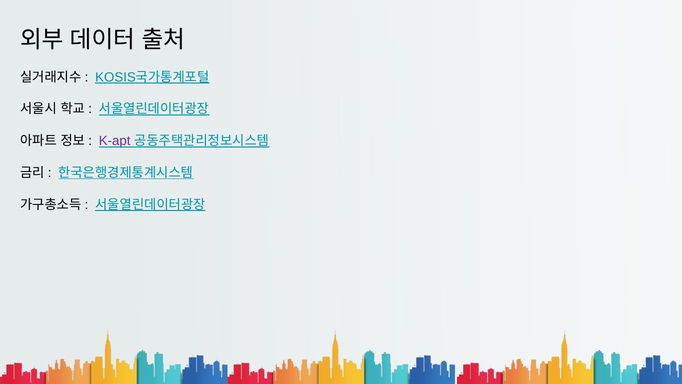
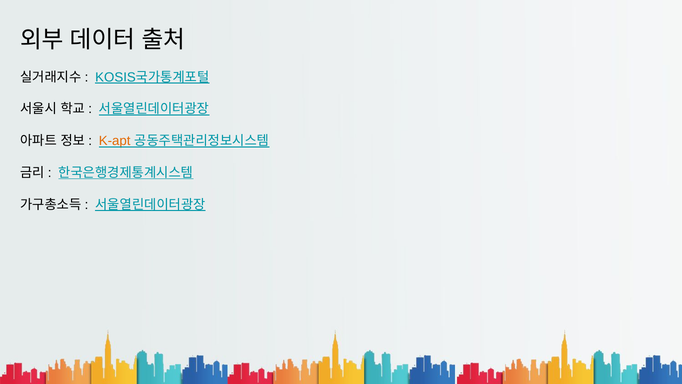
K-apt colour: purple -> orange
